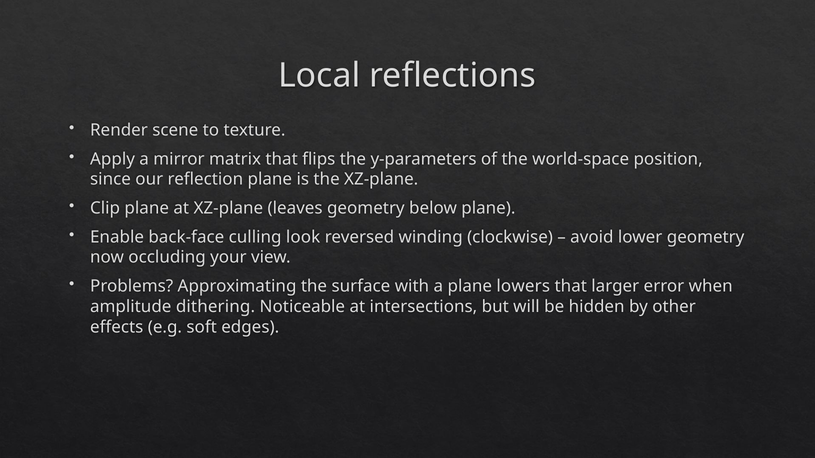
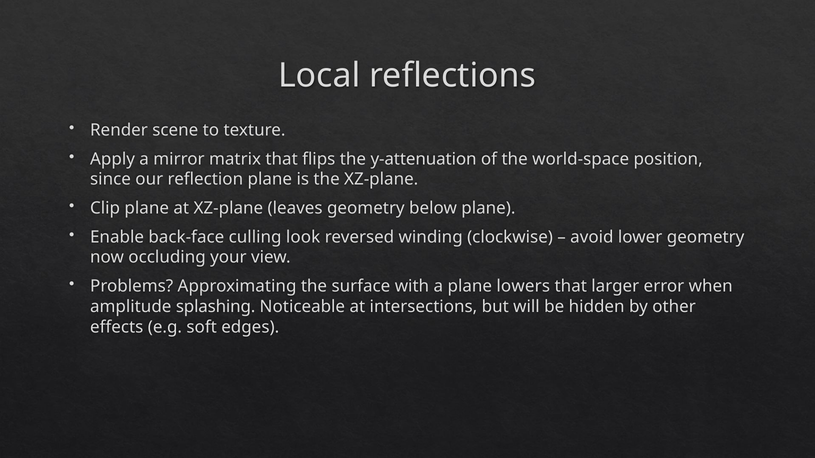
y-parameters: y-parameters -> y-attenuation
dithering: dithering -> splashing
